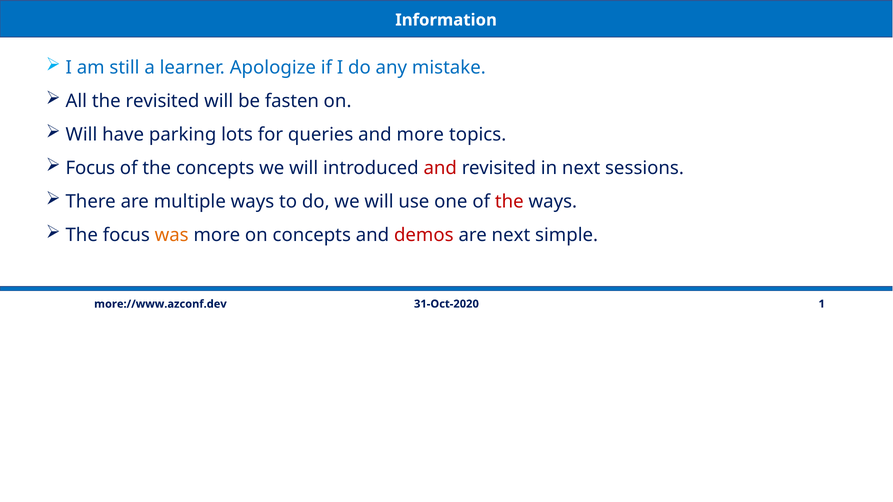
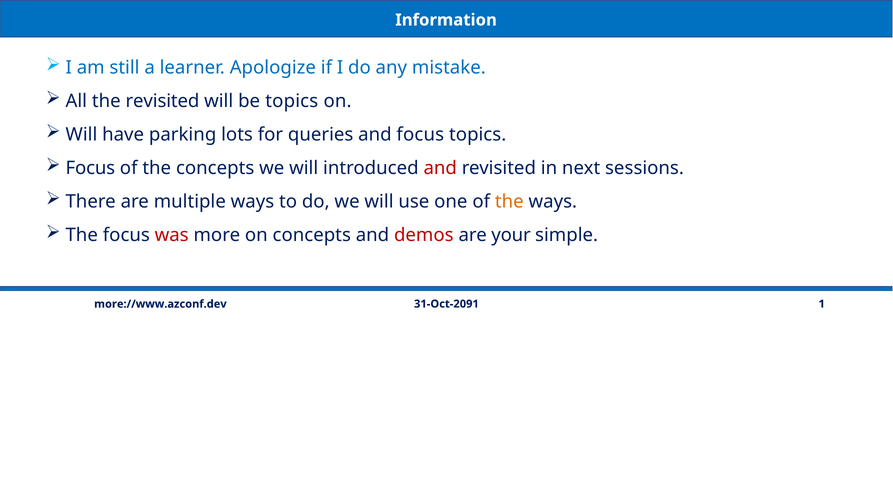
be fasten: fasten -> topics
and more: more -> focus
the at (509, 202) colour: red -> orange
was colour: orange -> red
are next: next -> your
31-Oct-2020: 31-Oct-2020 -> 31-Oct-2091
